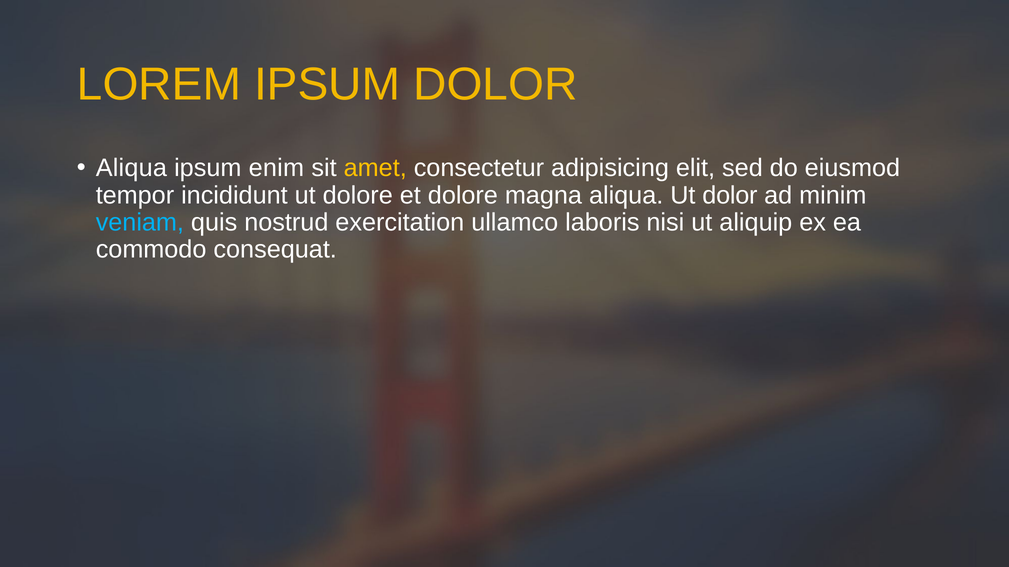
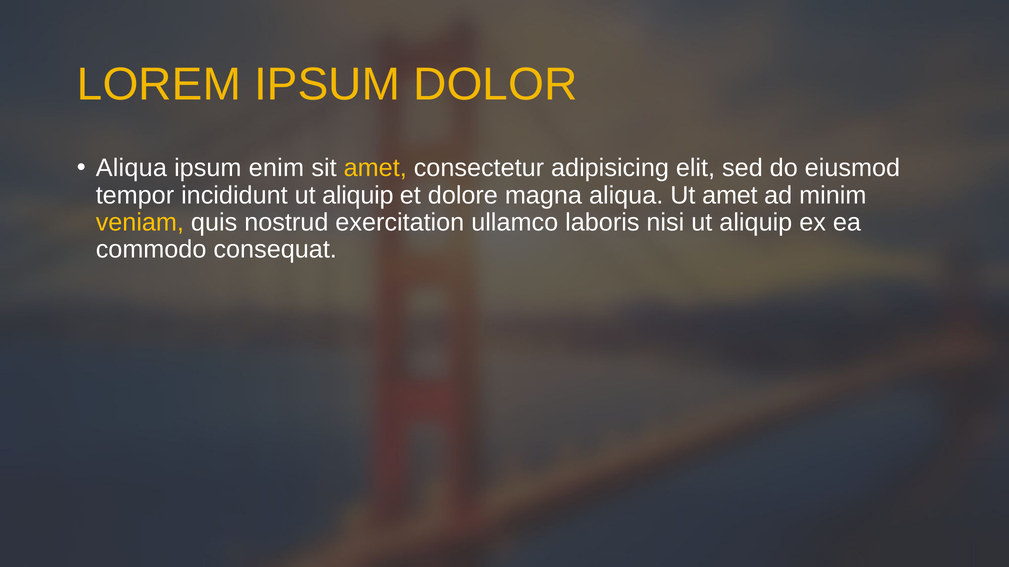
incididunt ut dolore: dolore -> aliquip
Ut dolor: dolor -> amet
veniam colour: light blue -> yellow
